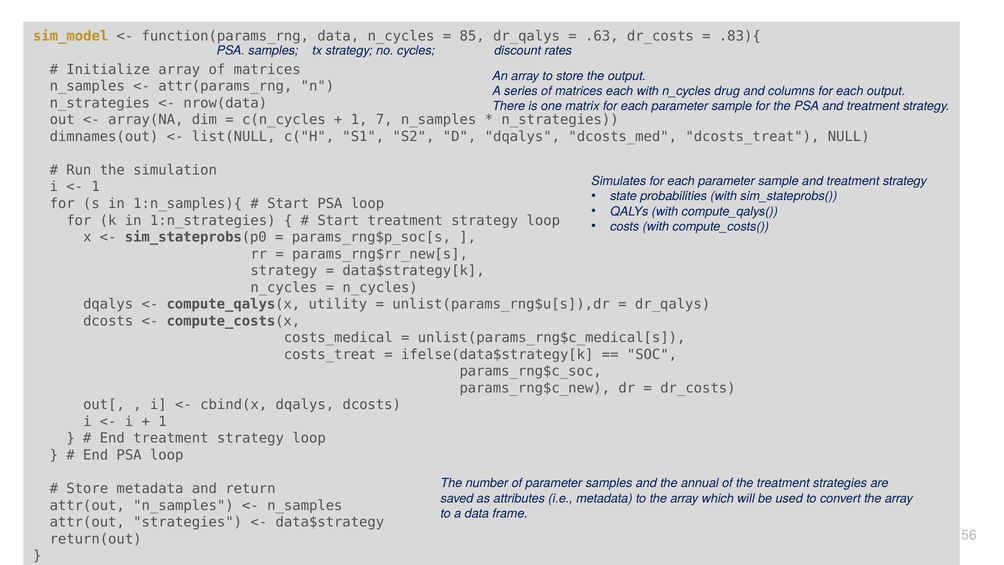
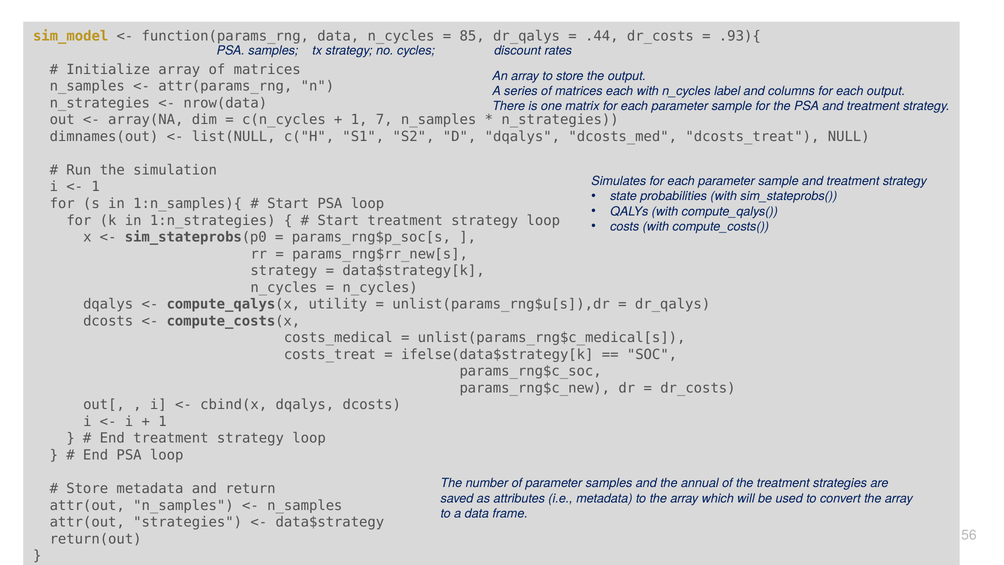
.63: .63 -> .44
.83){: .83){ -> .93){
drug: drug -> label
